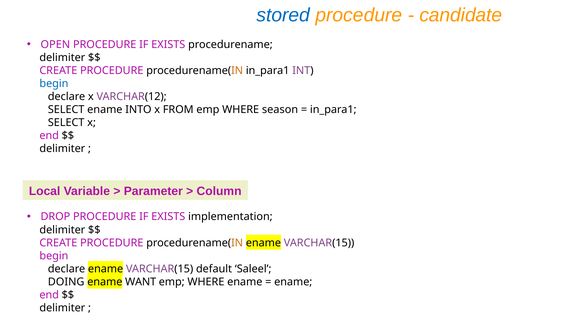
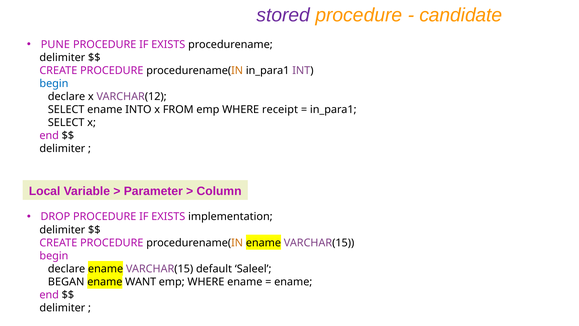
stored colour: blue -> purple
OPEN: OPEN -> PUNE
season: season -> receipt
DOING: DOING -> BEGAN
